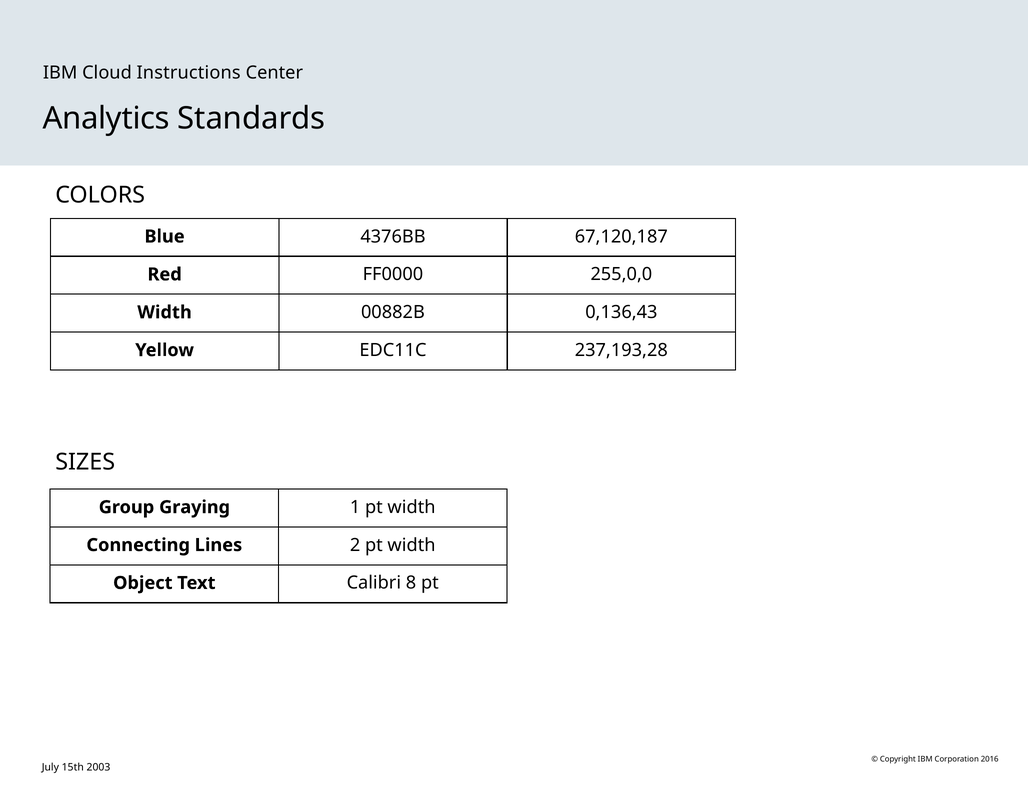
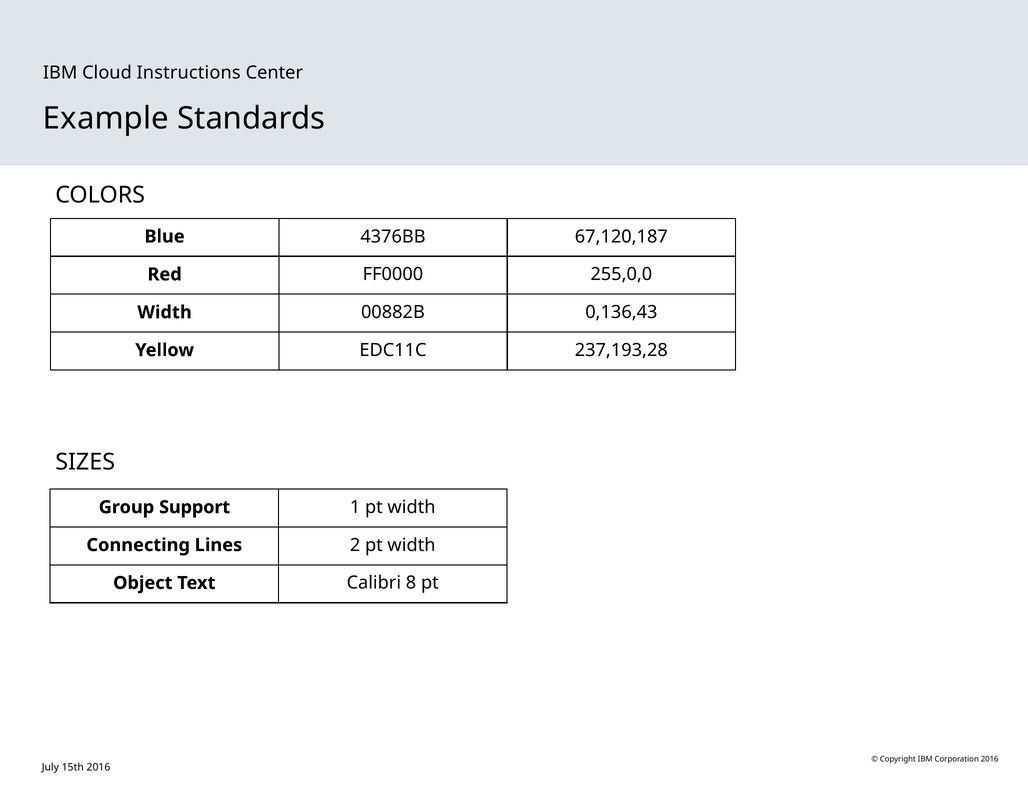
Analytics: Analytics -> Example
Graying: Graying -> Support
15th 2003: 2003 -> 2016
